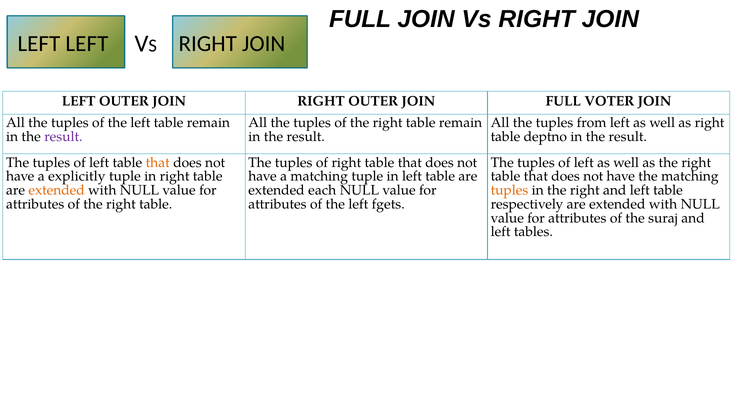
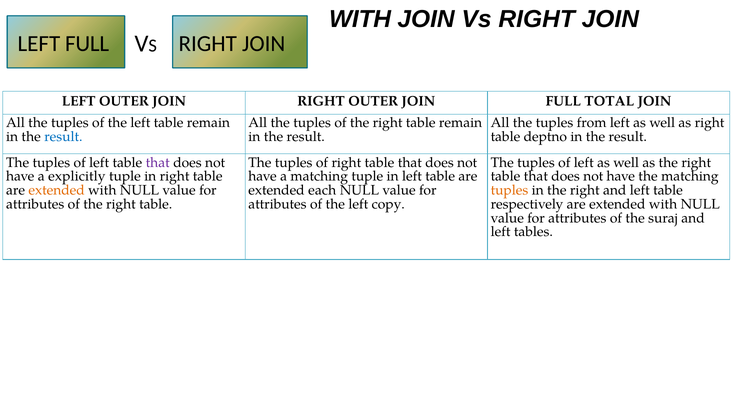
FULL at (360, 19): FULL -> WITH
LEFT LEFT: LEFT -> FULL
VOTER: VOTER -> TOTAL
result at (63, 137) colour: purple -> blue
that at (158, 163) colour: orange -> purple
fgets: fgets -> copy
